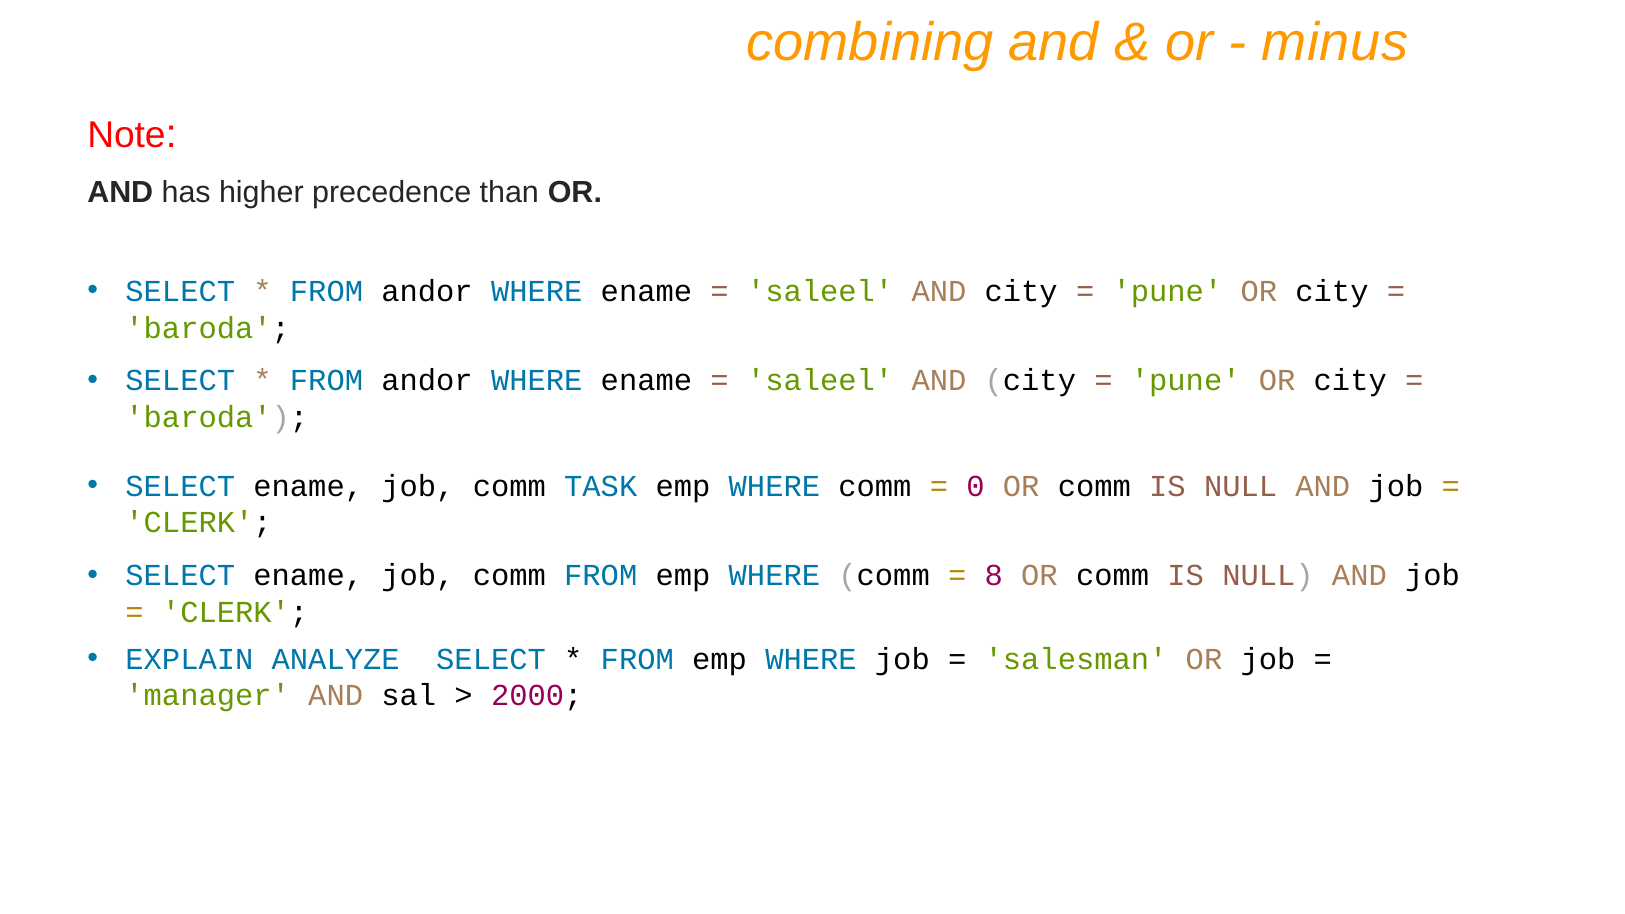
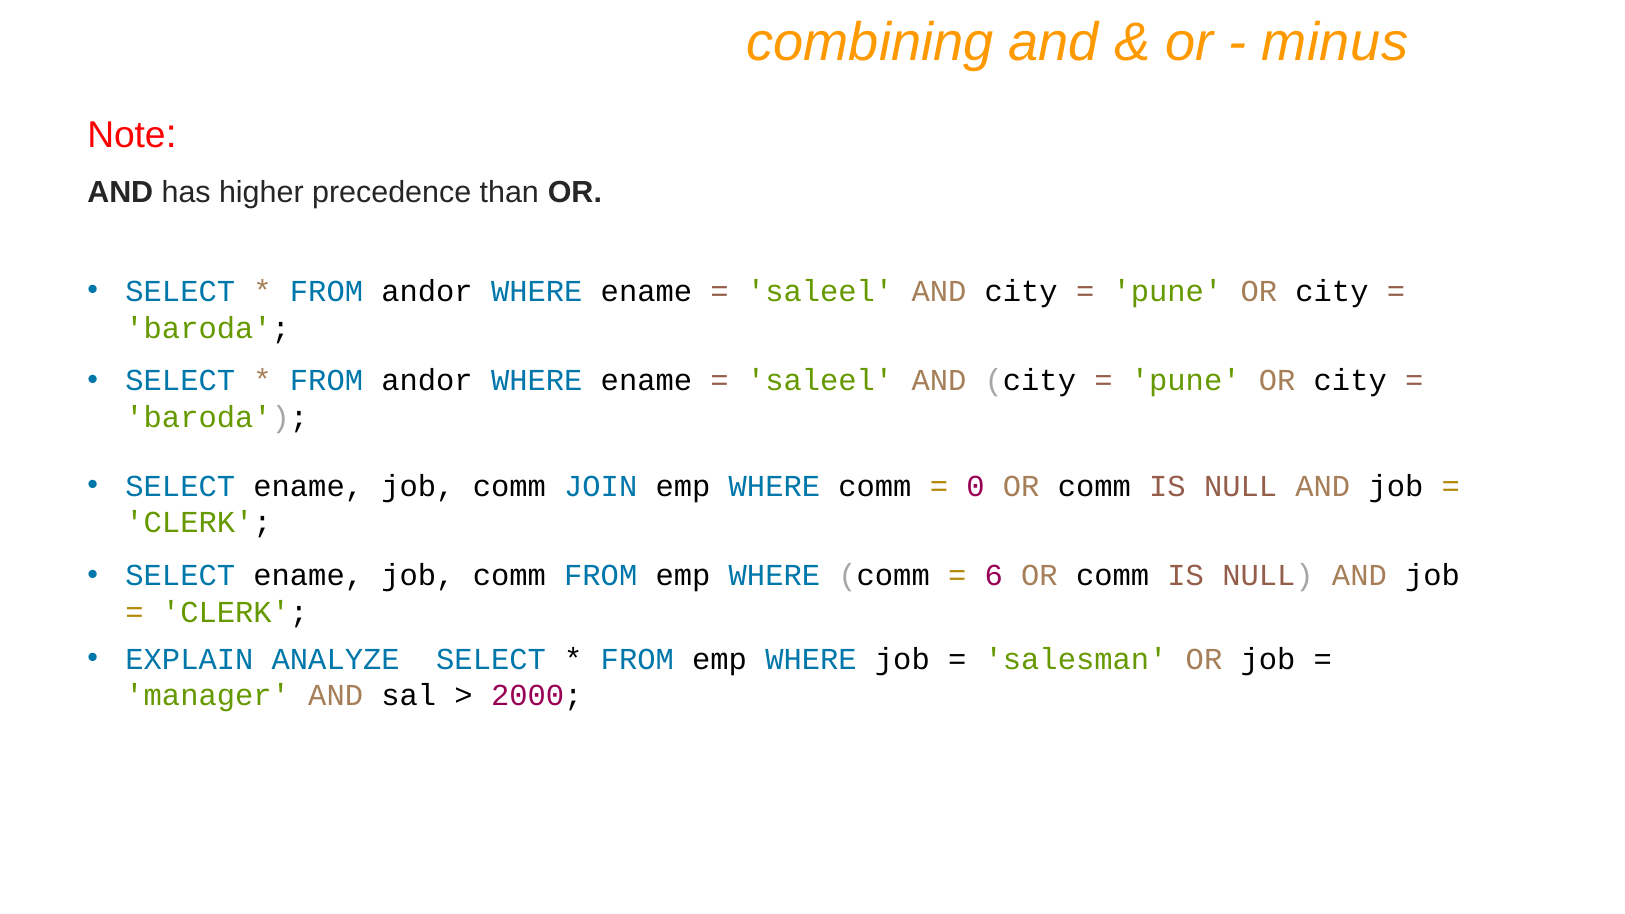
TASK: TASK -> JOIN
8: 8 -> 6
